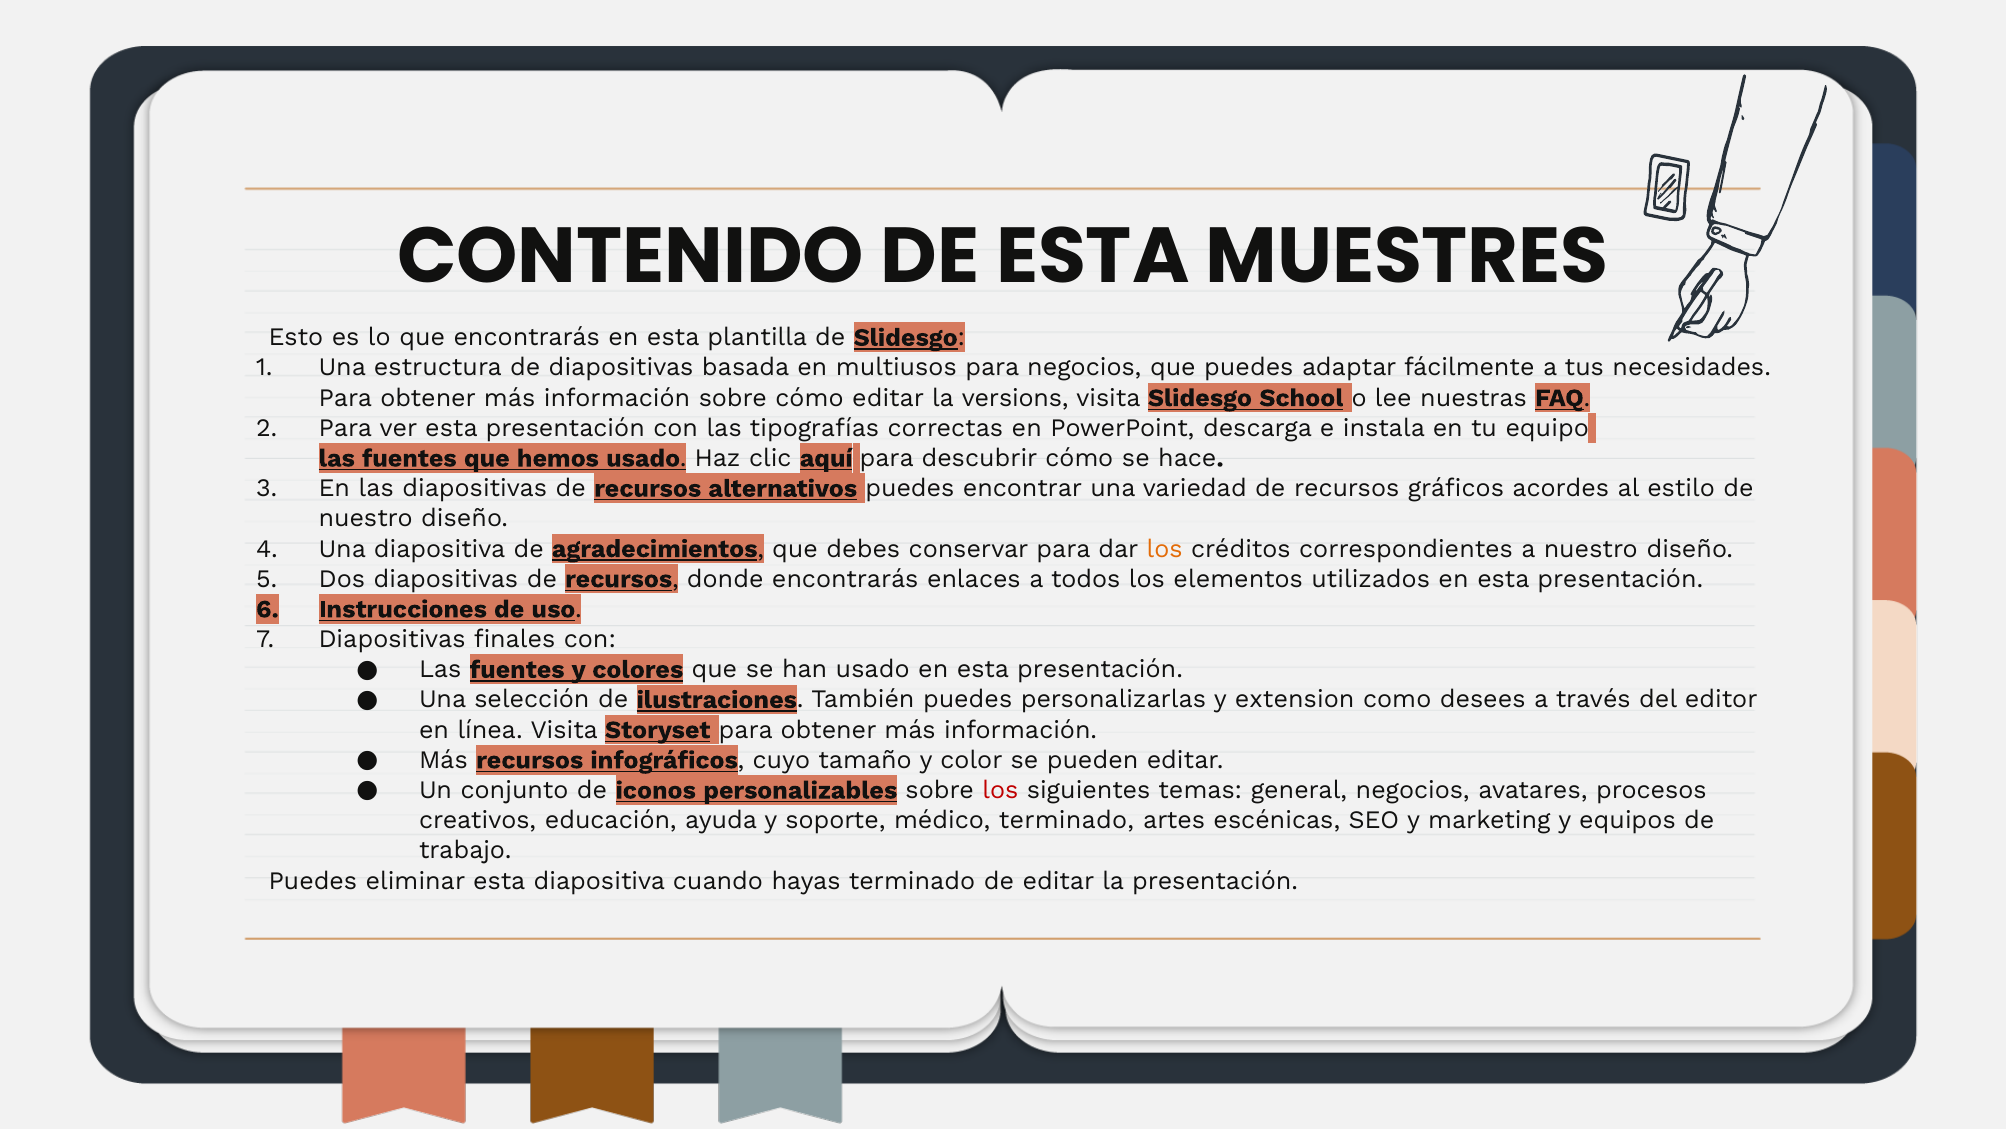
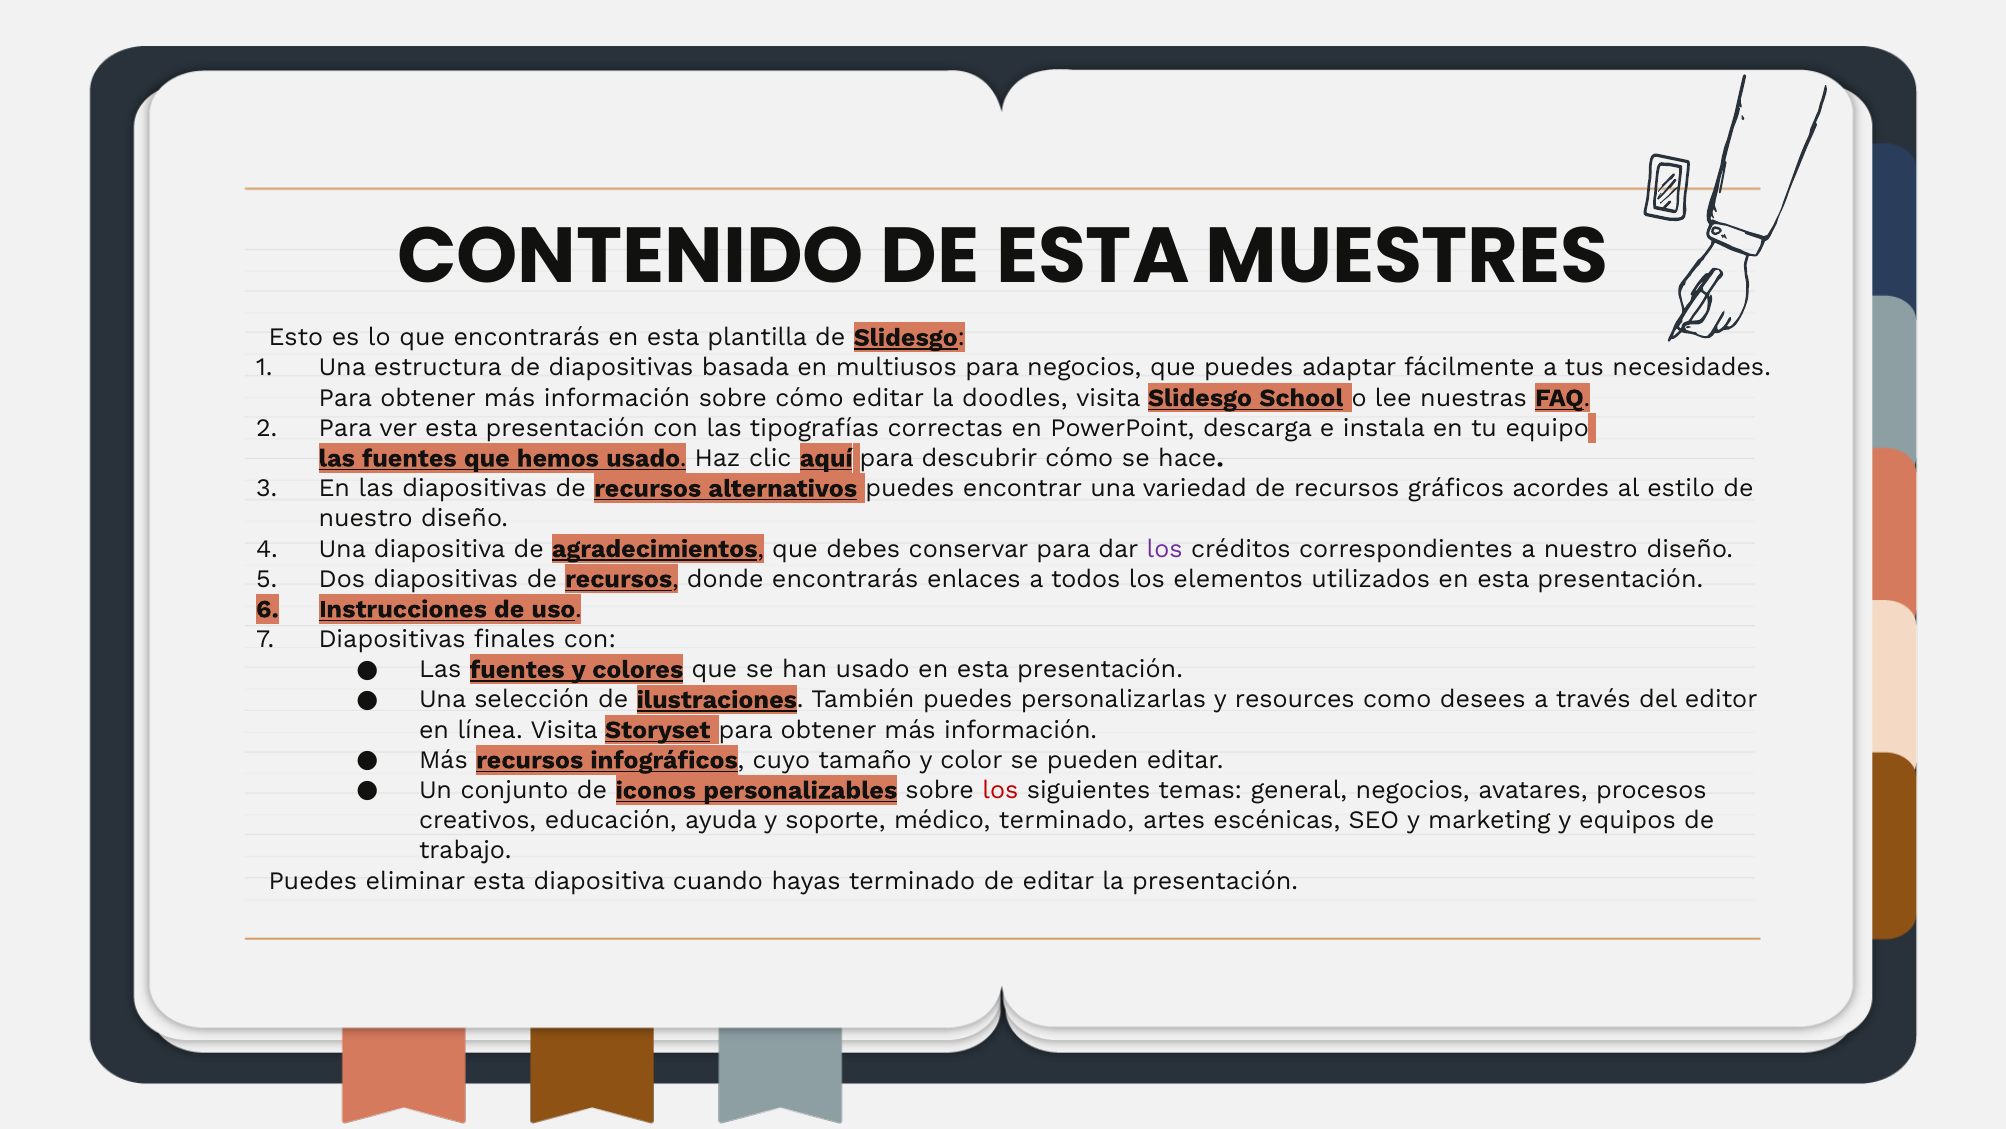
versions: versions -> doodles
los at (1165, 548) colour: orange -> purple
extension: extension -> resources
